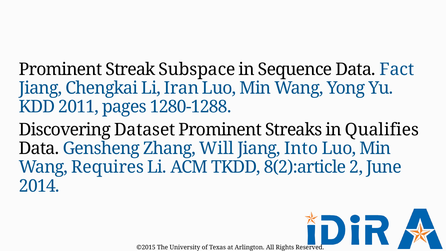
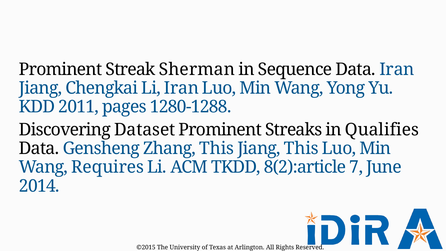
Subspace: Subspace -> Sherman
Data Fact: Fact -> Iran
Zhang Will: Will -> This
Jiang Into: Into -> This
2: 2 -> 7
